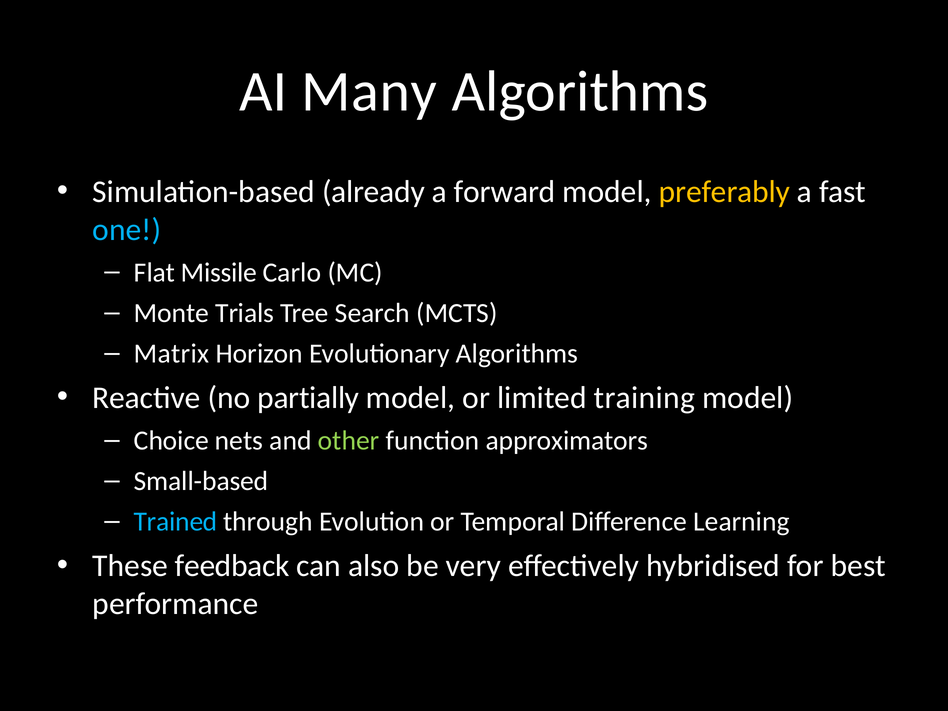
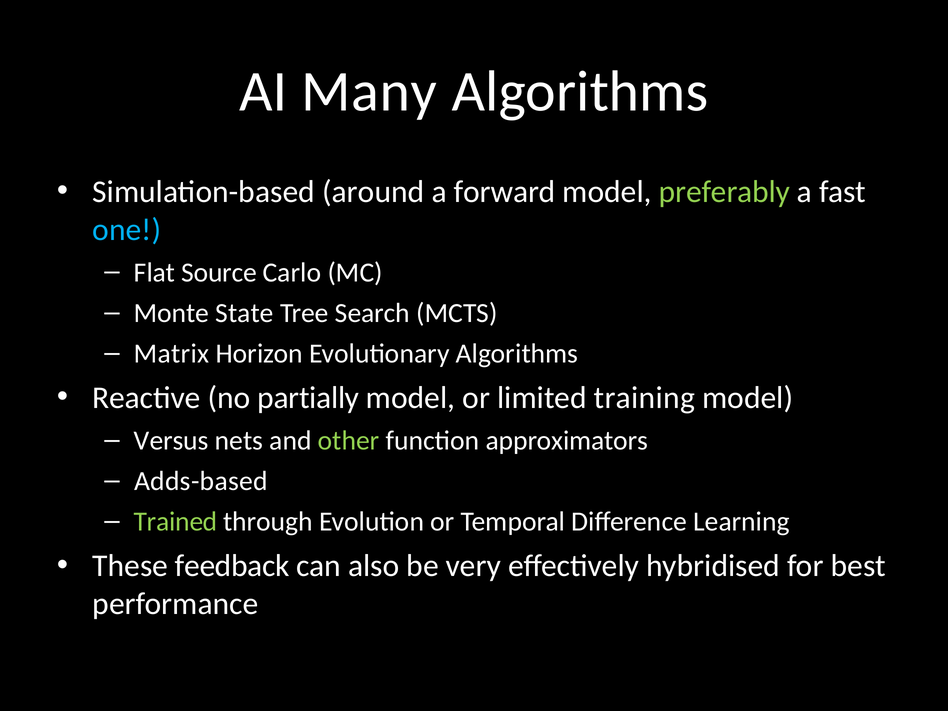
already: already -> around
preferably colour: yellow -> light green
Missile: Missile -> Source
Trials: Trials -> State
Choice: Choice -> Versus
Small-based: Small-based -> Adds-based
Trained colour: light blue -> light green
